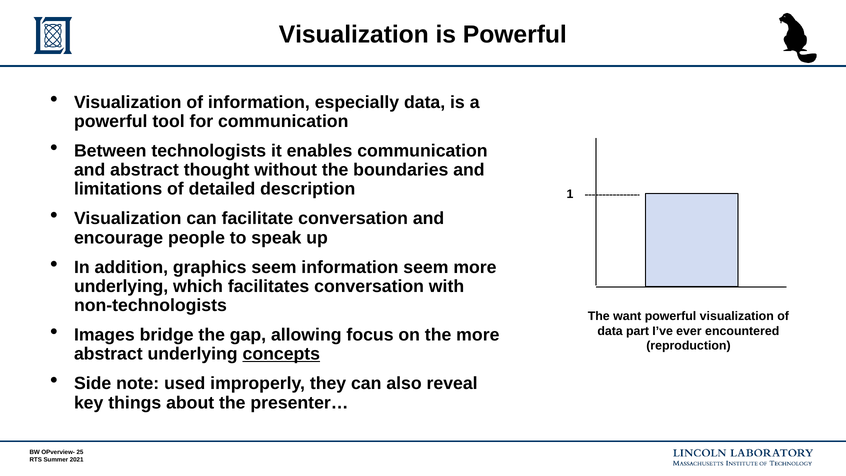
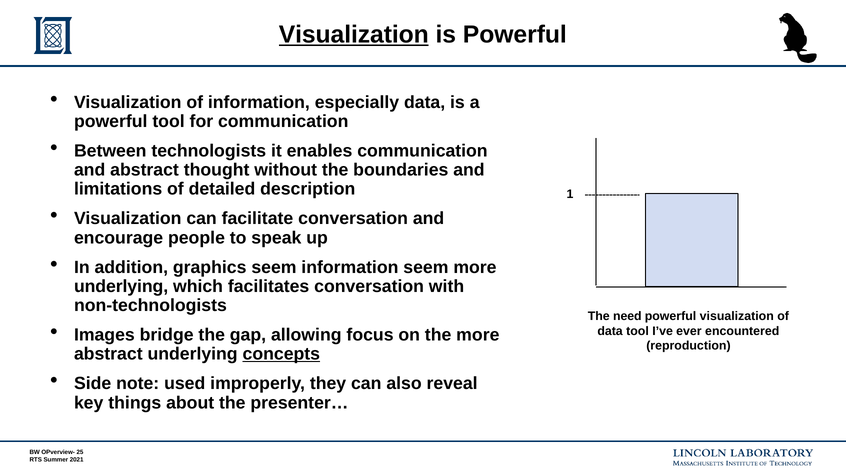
Visualization at (354, 34) underline: none -> present
want: want -> need
data part: part -> tool
